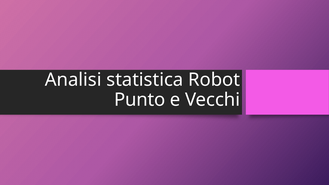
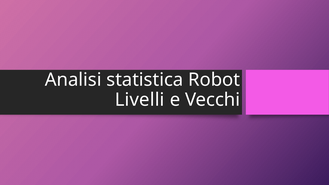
Punto: Punto -> Livelli
